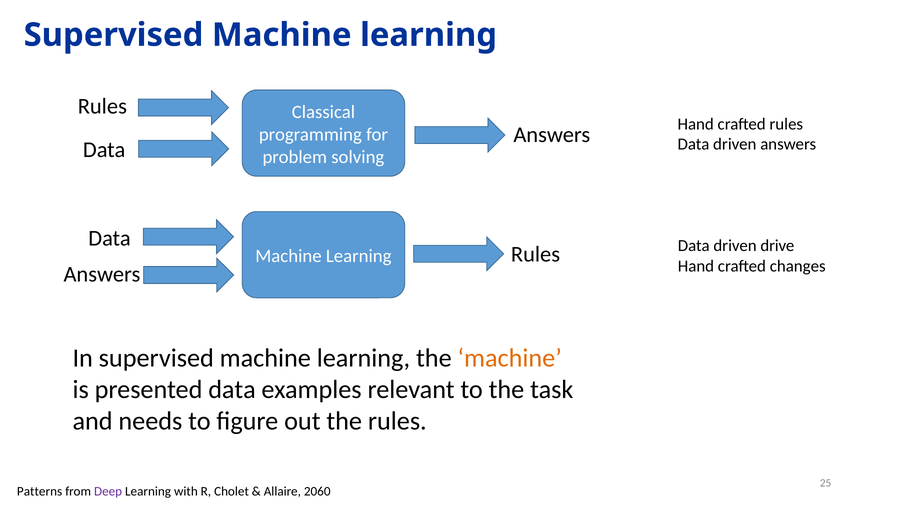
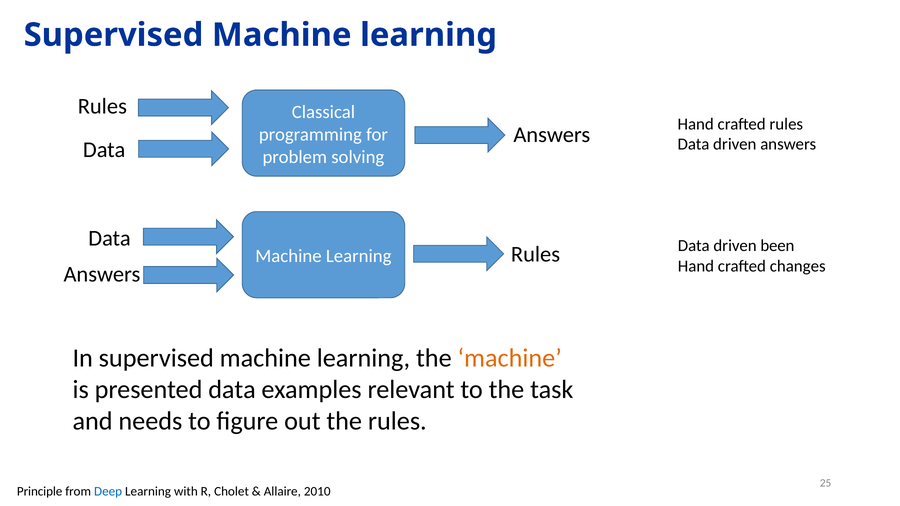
drive: drive -> been
Patterns: Patterns -> Principle
Deep colour: purple -> blue
2060: 2060 -> 2010
